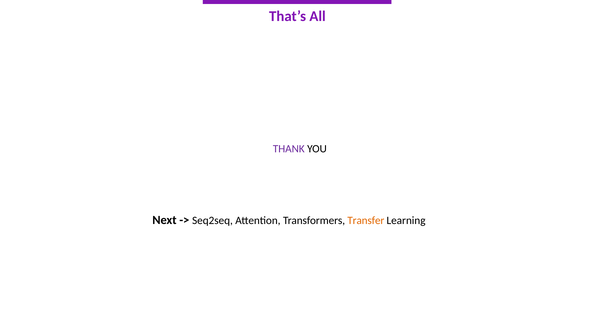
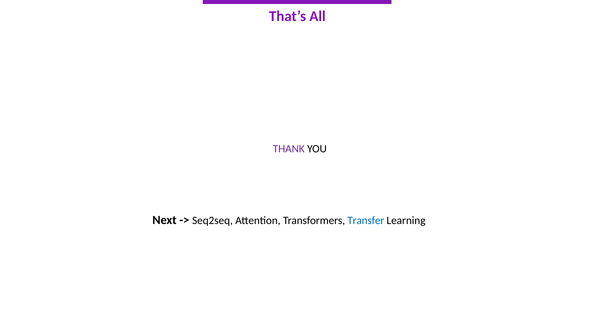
Transfer colour: orange -> blue
